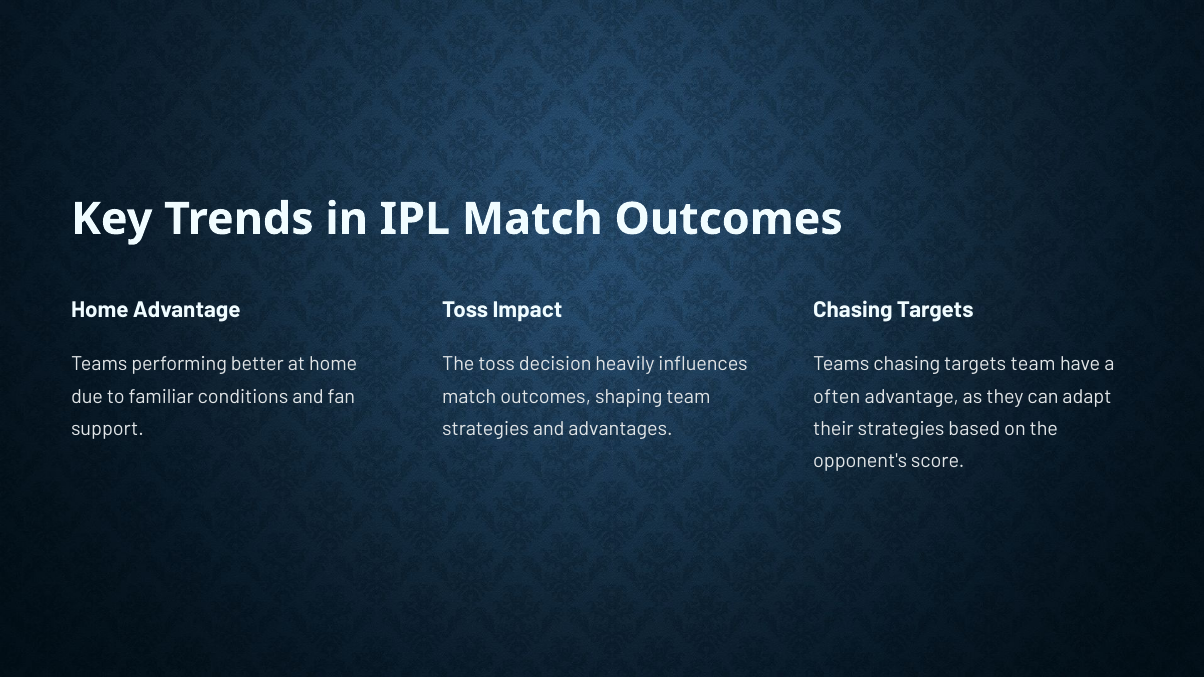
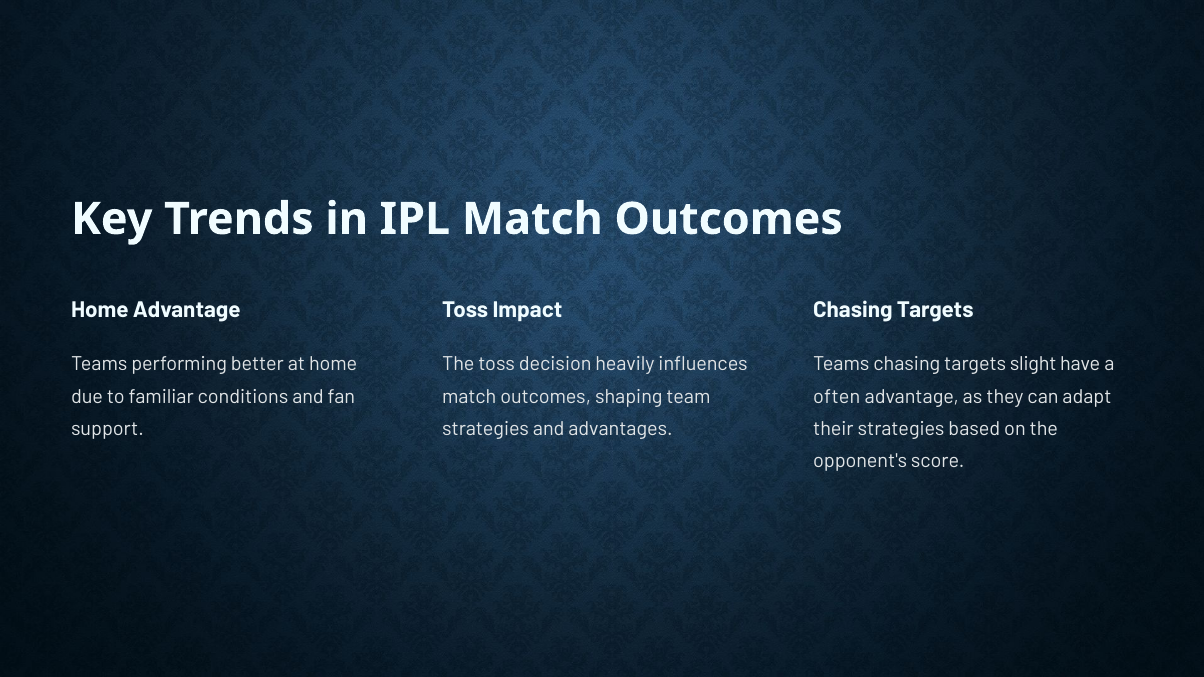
targets team: team -> slight
